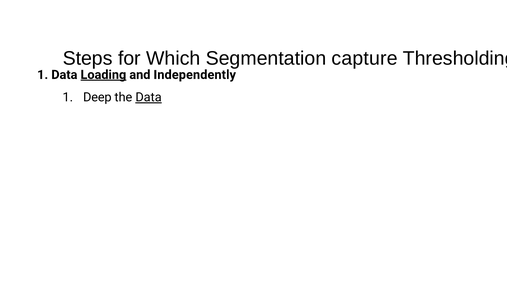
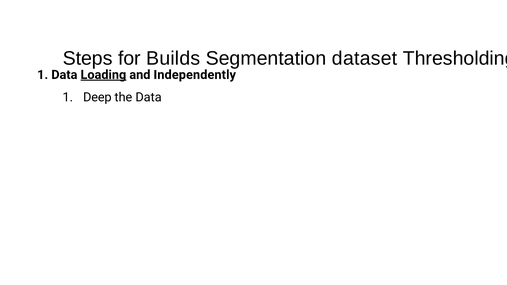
Which: Which -> Builds
capture: capture -> dataset
Data underline: present -> none
